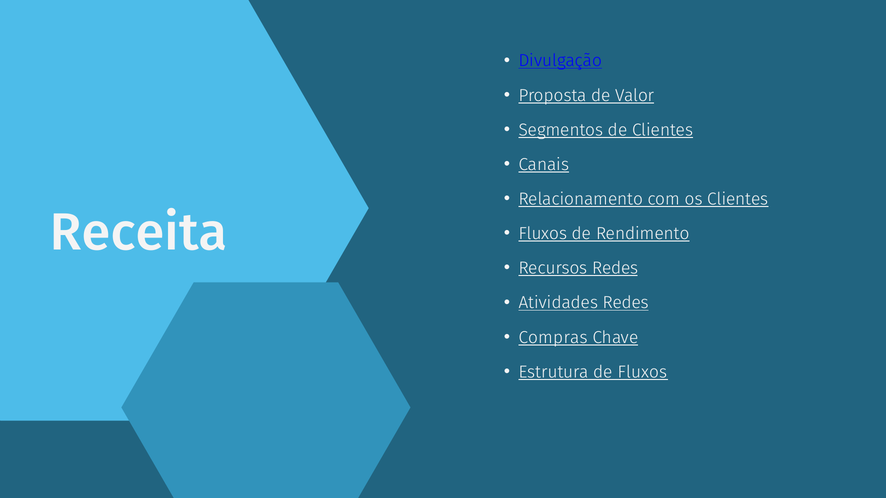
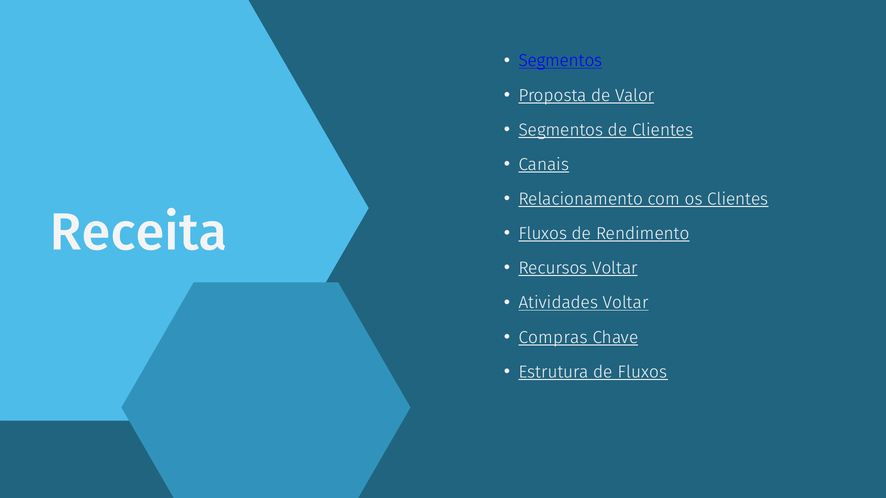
Divulgação at (560, 61): Divulgação -> Segmentos
Recursos Redes: Redes -> Voltar
Atividades Redes: Redes -> Voltar
